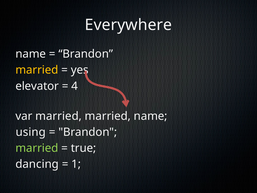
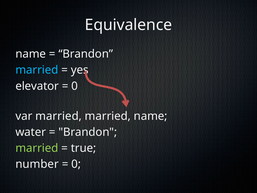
Everywhere: Everywhere -> Equivalence
married at (37, 70) colour: yellow -> light blue
4 at (75, 86): 4 -> 0
using: using -> water
dancing: dancing -> number
1 at (76, 164): 1 -> 0
